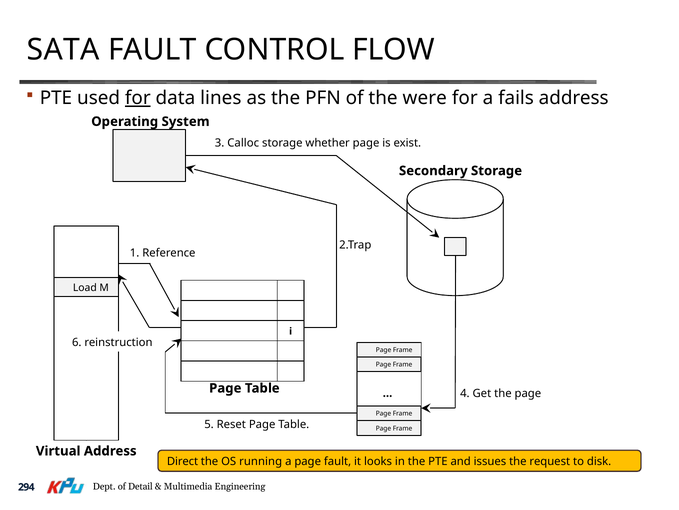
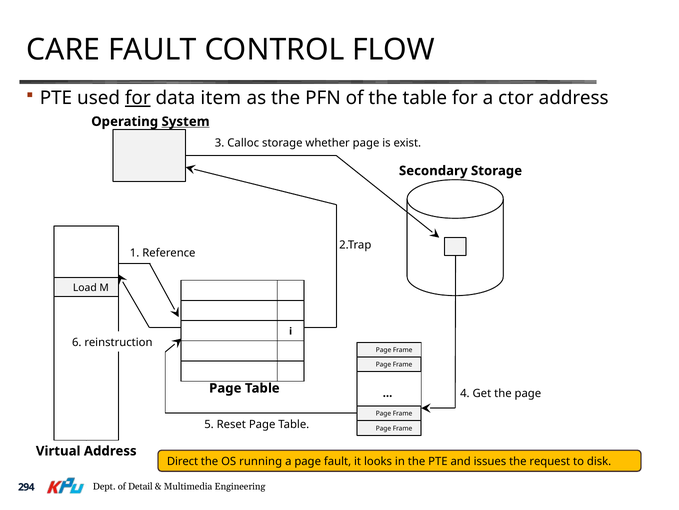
SATA: SATA -> CARE
lines: lines -> item
the were: were -> table
fails: fails -> ctor
System underline: none -> present
